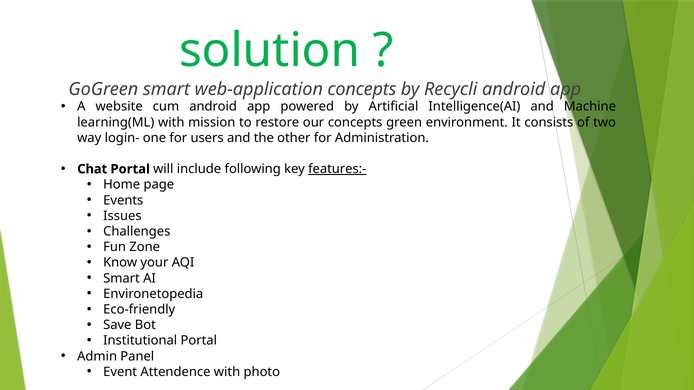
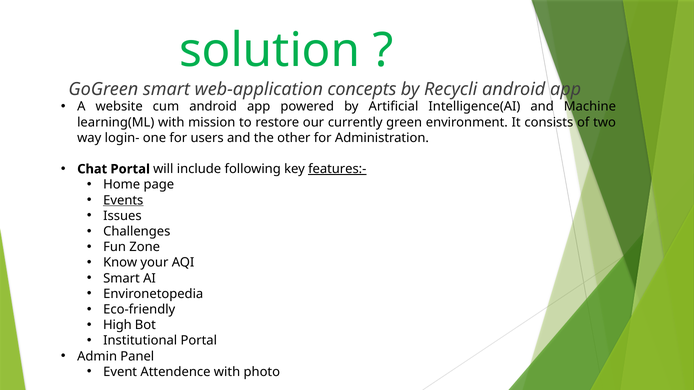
our concepts: concepts -> currently
Events underline: none -> present
Save: Save -> High
